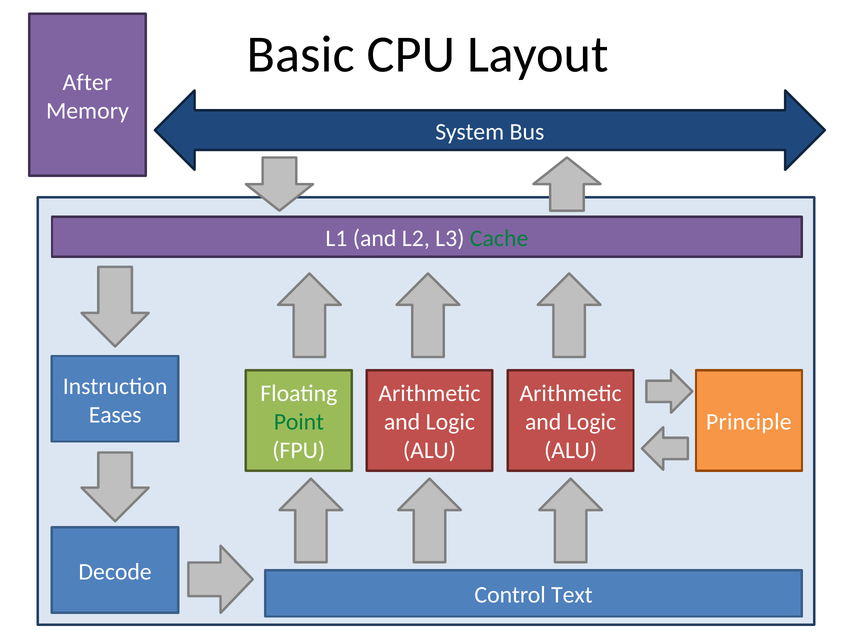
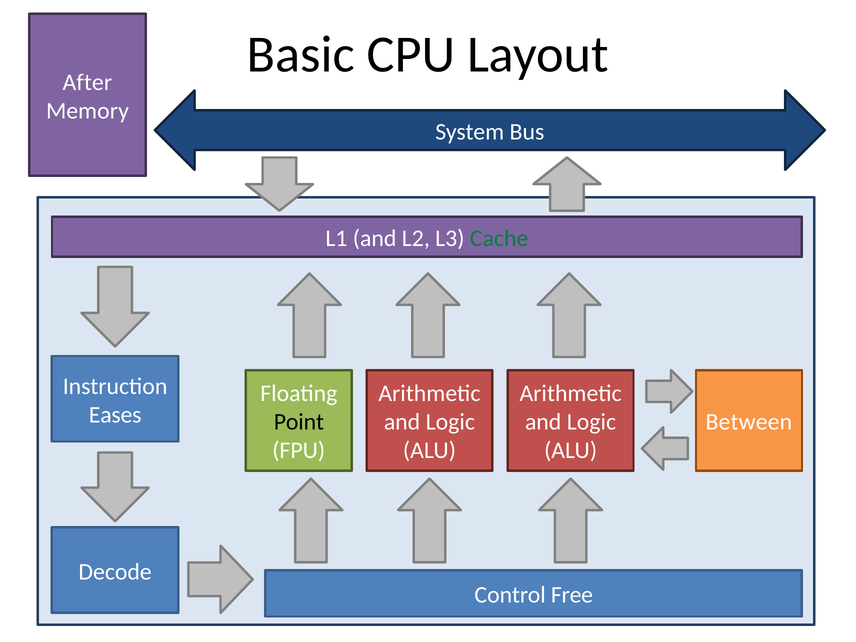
Point colour: green -> black
Principle: Principle -> Between
Text: Text -> Free
